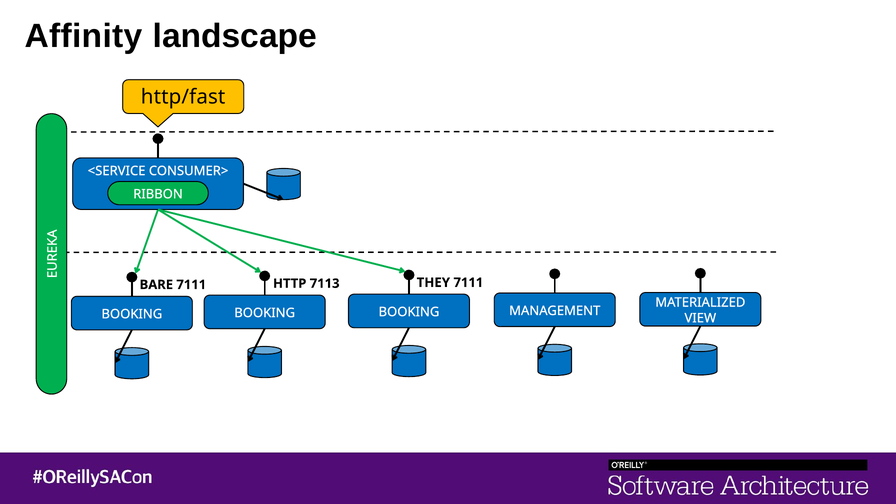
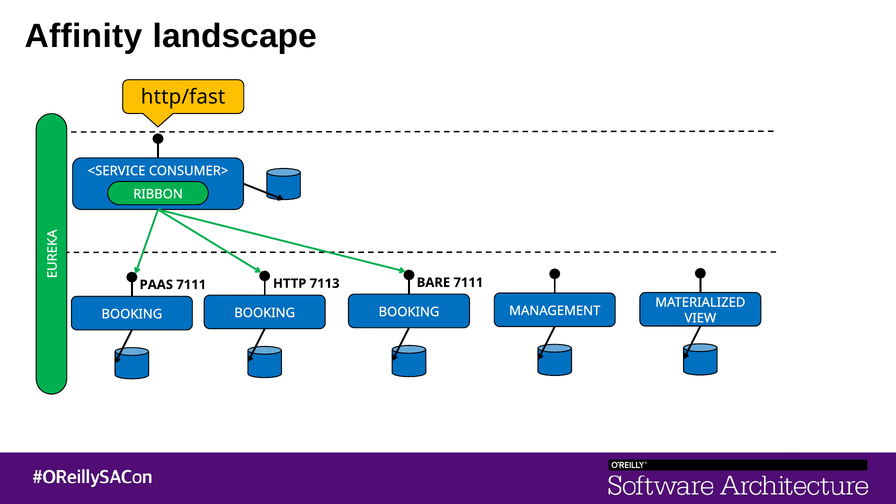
THEY: THEY -> BARE
BARE: BARE -> PAAS
